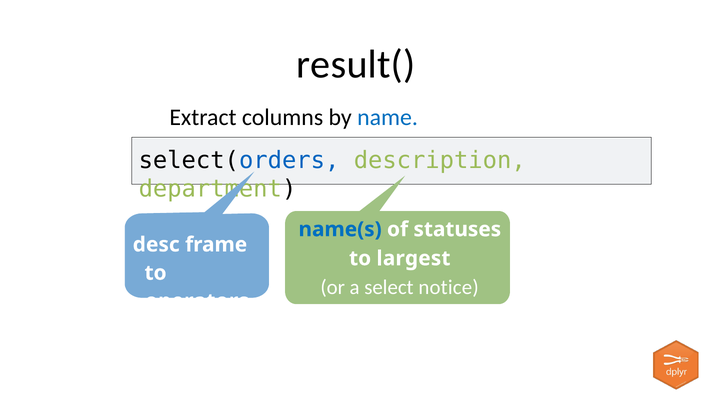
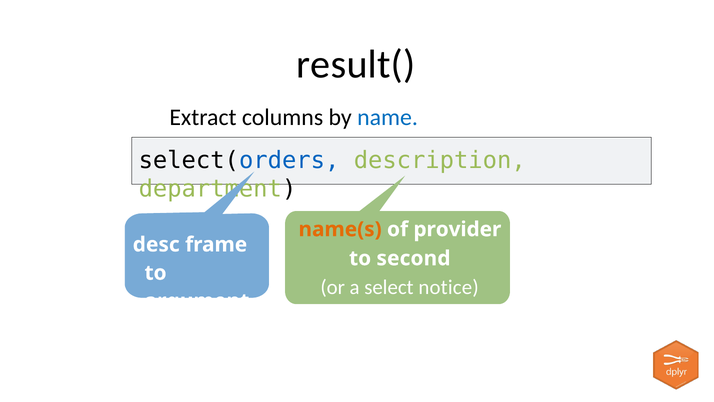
name(s colour: blue -> orange
statuses: statuses -> provider
largest: largest -> second
operators: operators -> argument
